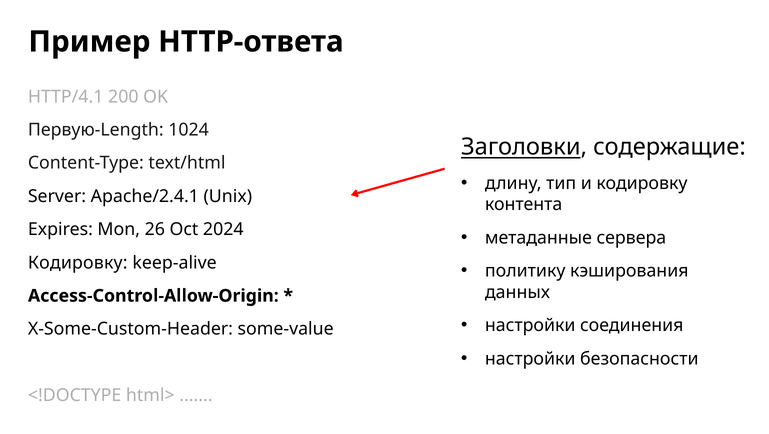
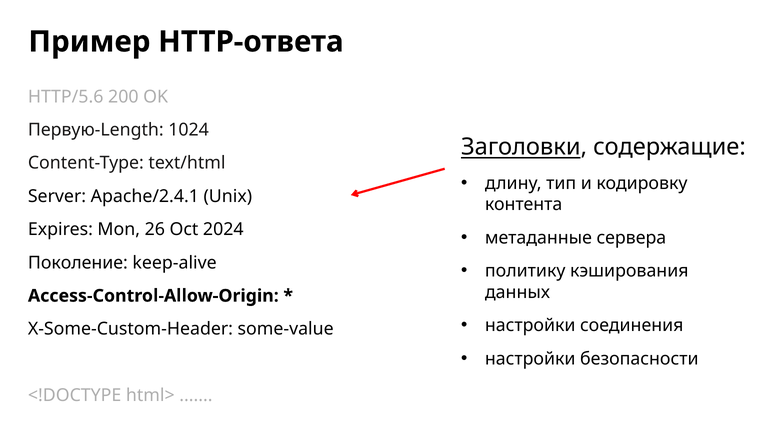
HTTP/4.1: HTTP/4.1 -> HTTP/5.6
Кодировку at (78, 262): Кодировку -> Поколение
